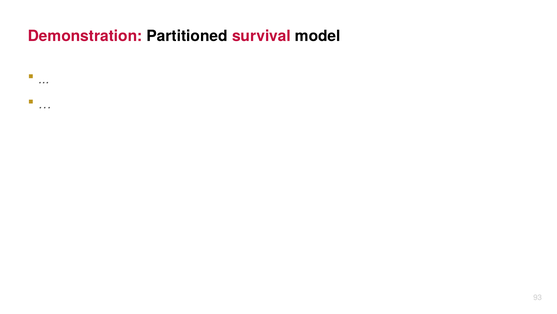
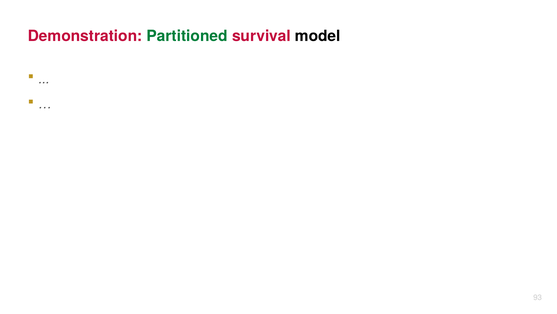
Partitioned colour: black -> green
